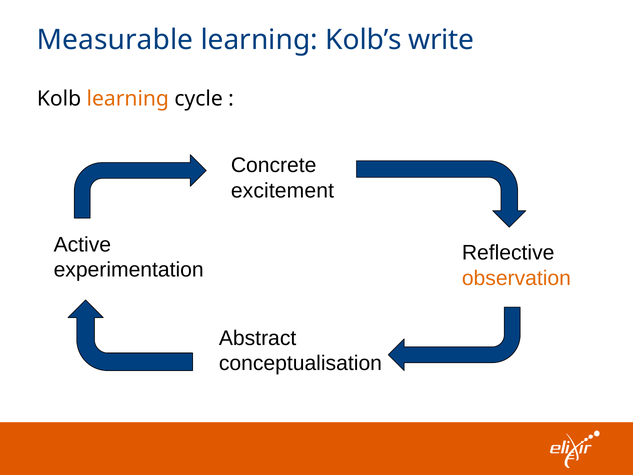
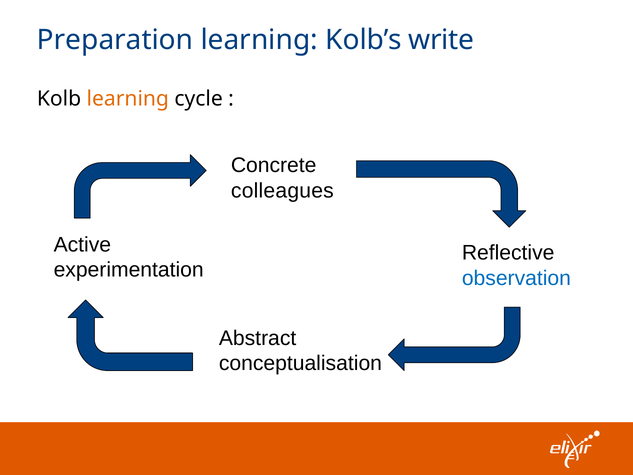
Measurable: Measurable -> Preparation
excitement: excitement -> colleagues
observation colour: orange -> blue
